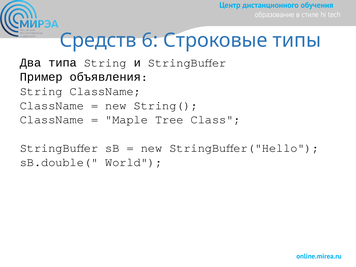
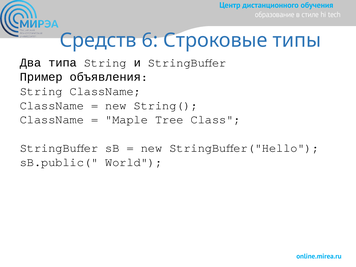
sB.double(: sB.double( -> sB.public(
